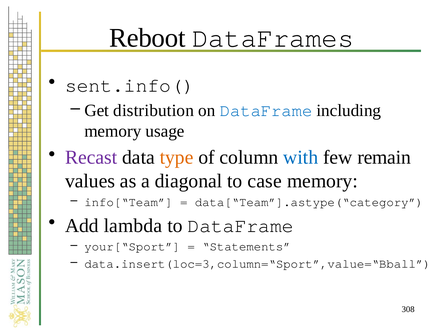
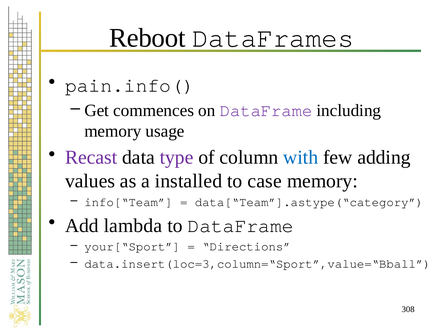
sent.info(: sent.info( -> pain.info(
distribution: distribution -> commences
DataFrame at (266, 110) colour: blue -> purple
type colour: orange -> purple
remain: remain -> adding
diagonal: diagonal -> installed
Statements: Statements -> Directions
